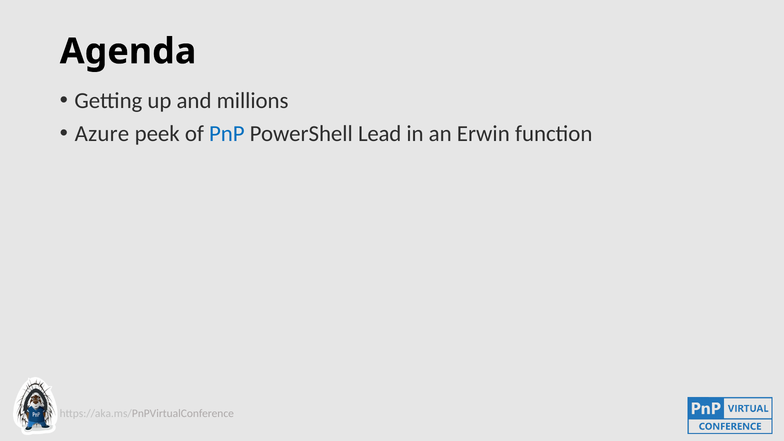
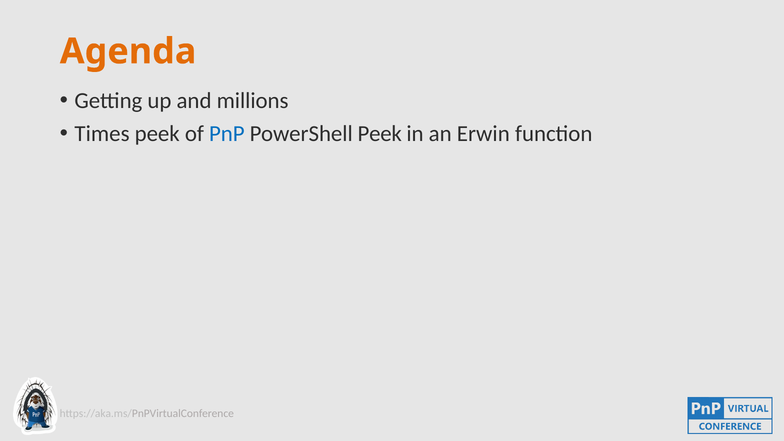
Agenda colour: black -> orange
Azure: Azure -> Times
PowerShell Lead: Lead -> Peek
